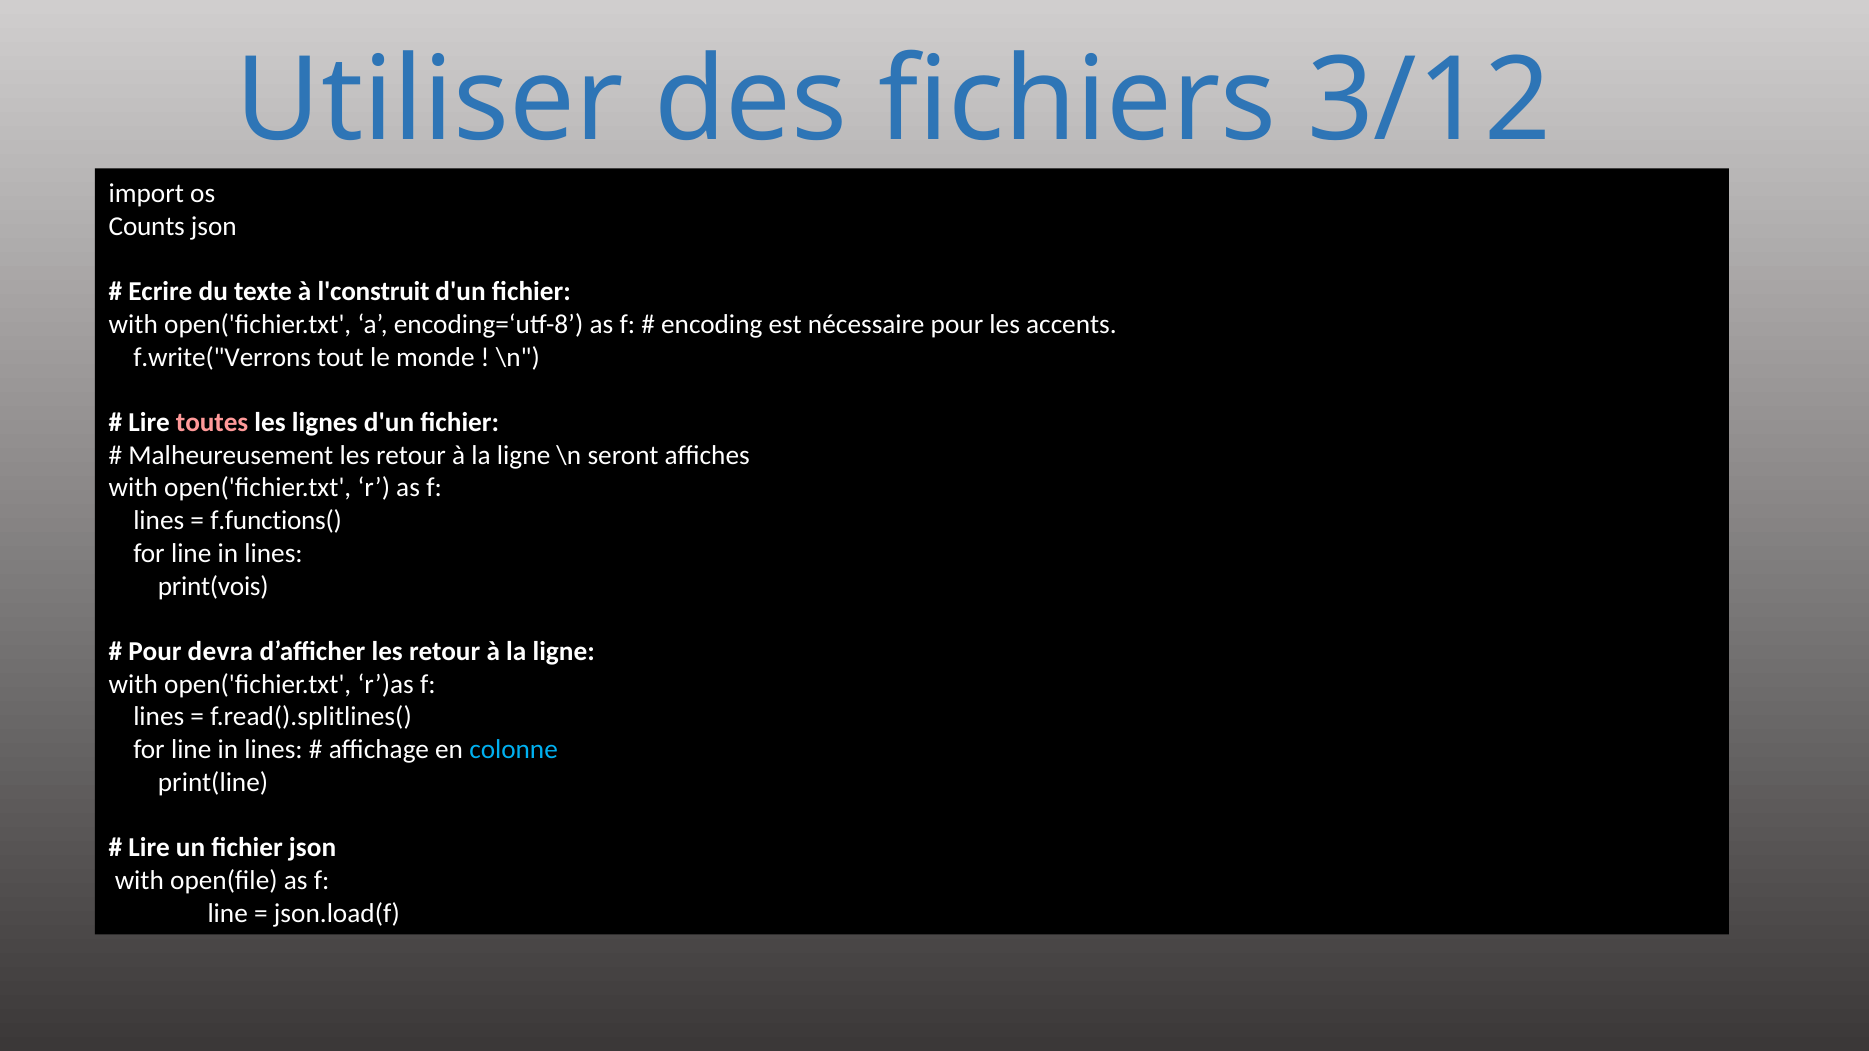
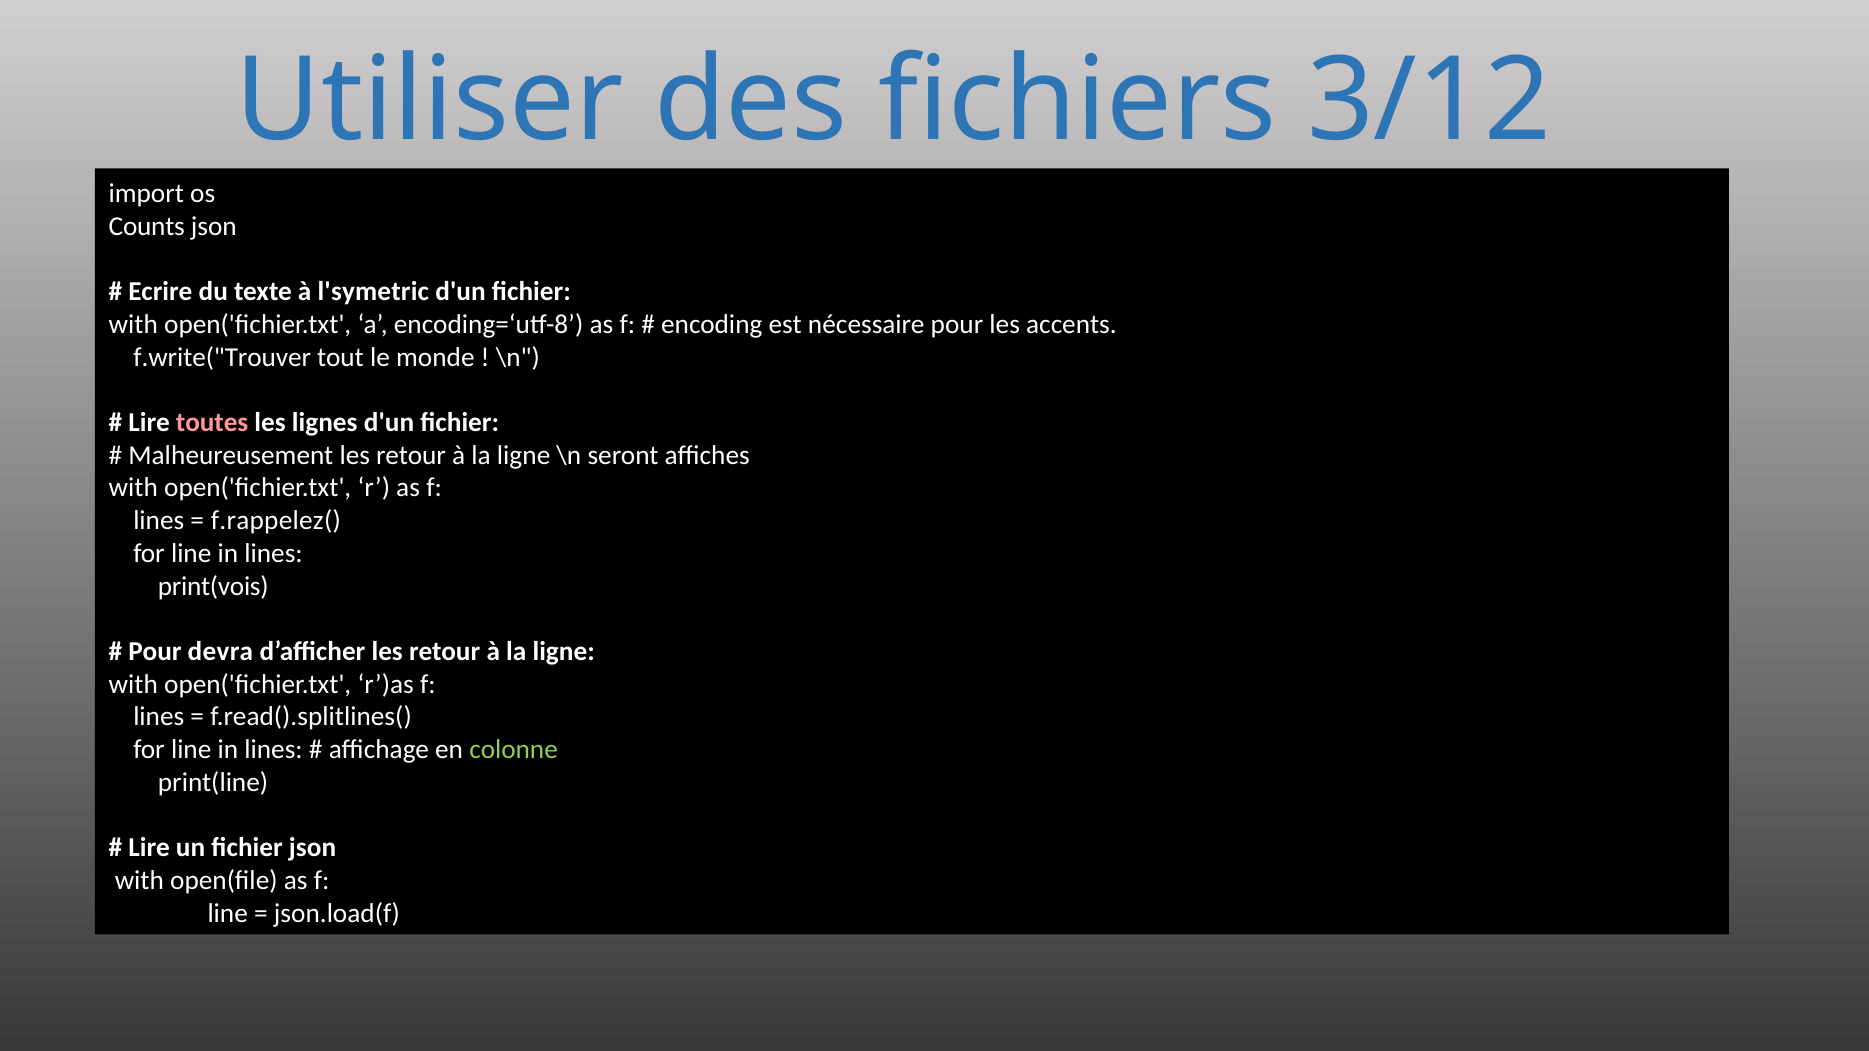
l'construit: l'construit -> l'symetric
f.write("Verrons: f.write("Verrons -> f.write("Trouver
f.functions(: f.functions( -> f.rappelez(
colonne colour: light blue -> light green
